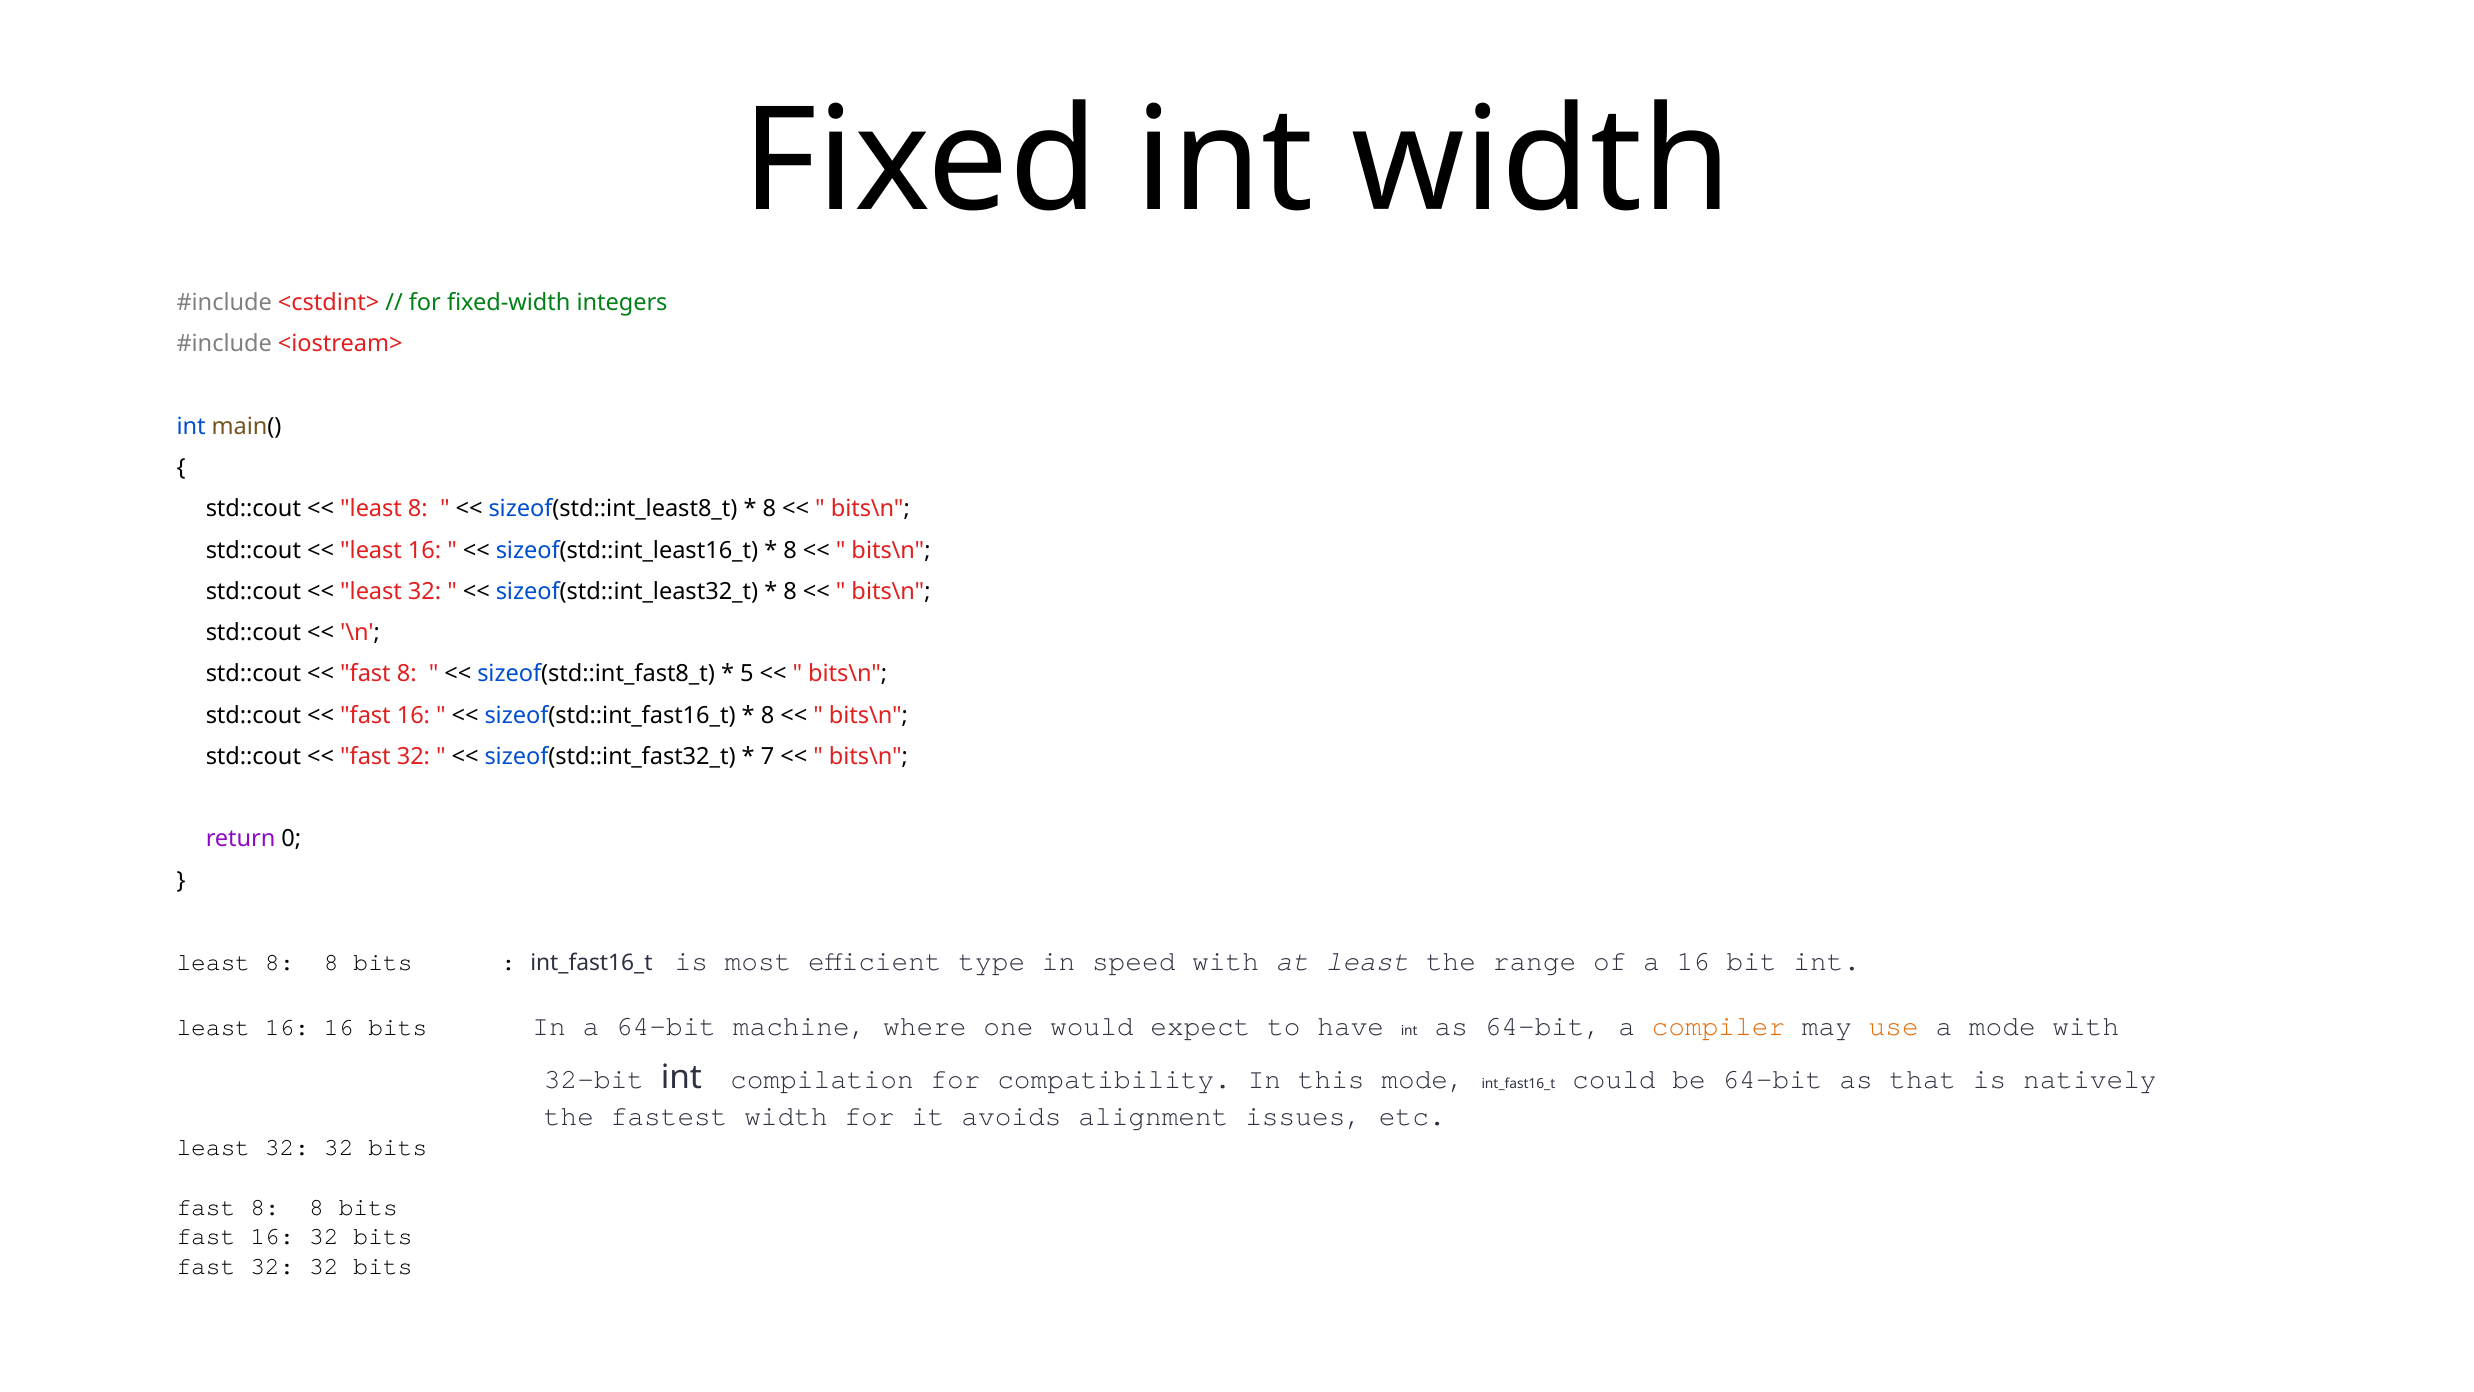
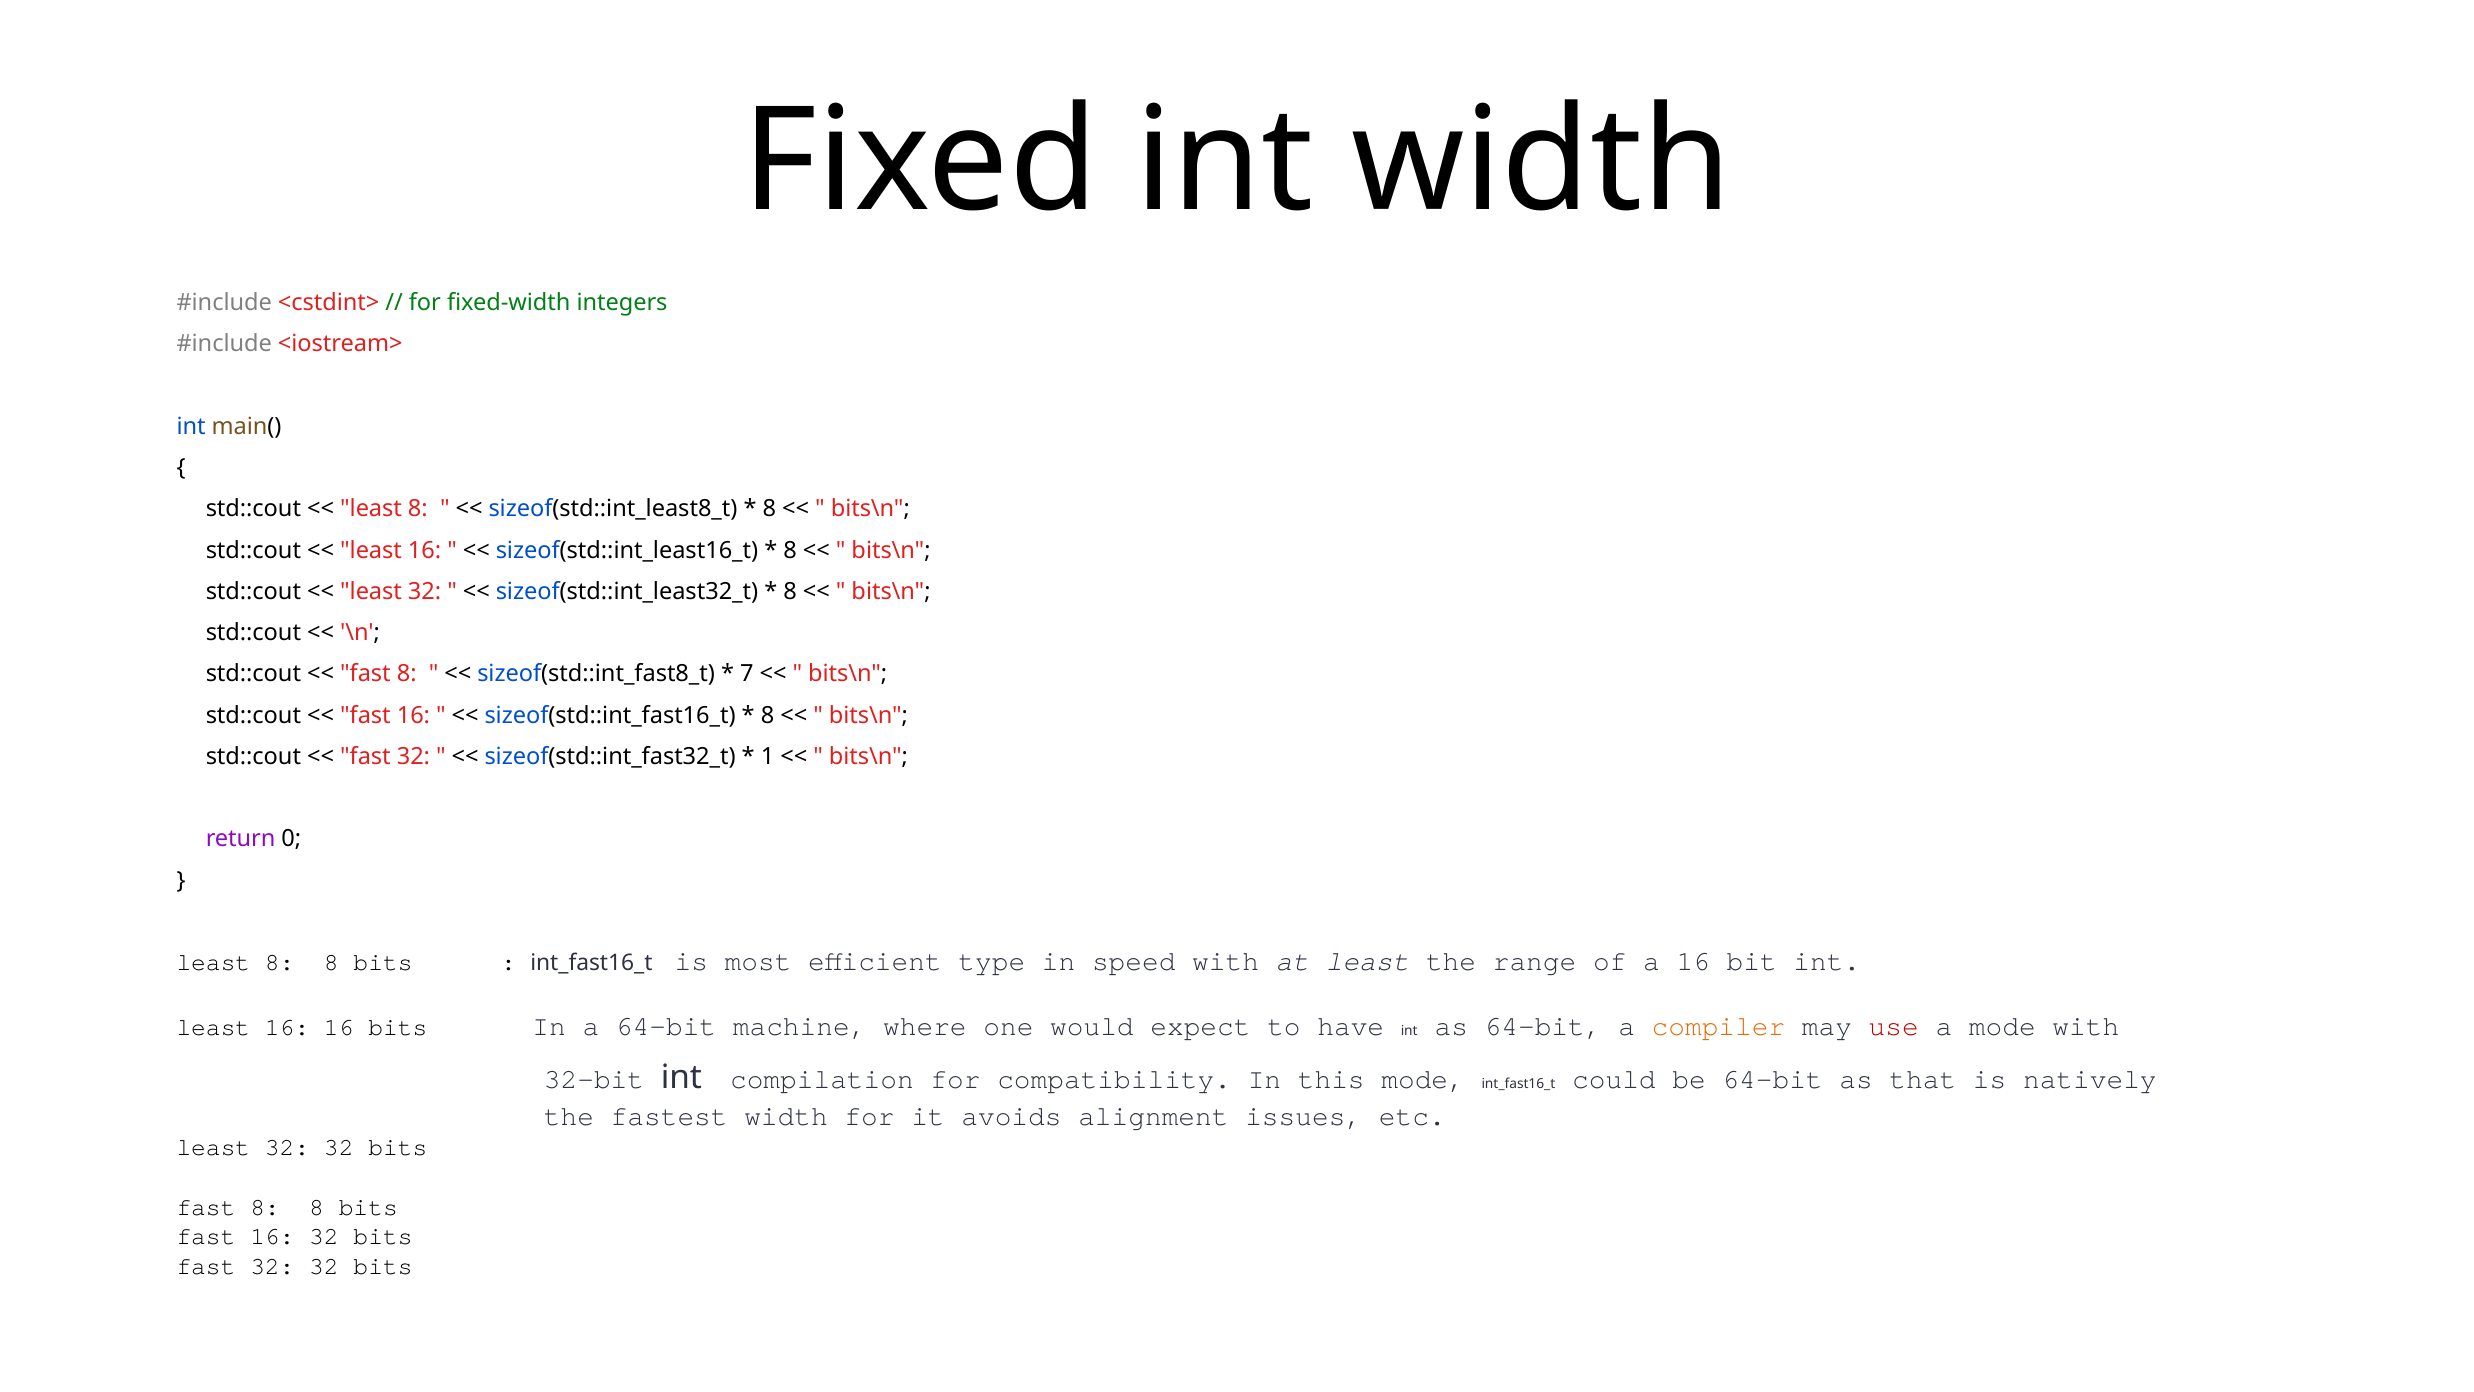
5: 5 -> 7
7: 7 -> 1
use colour: orange -> red
